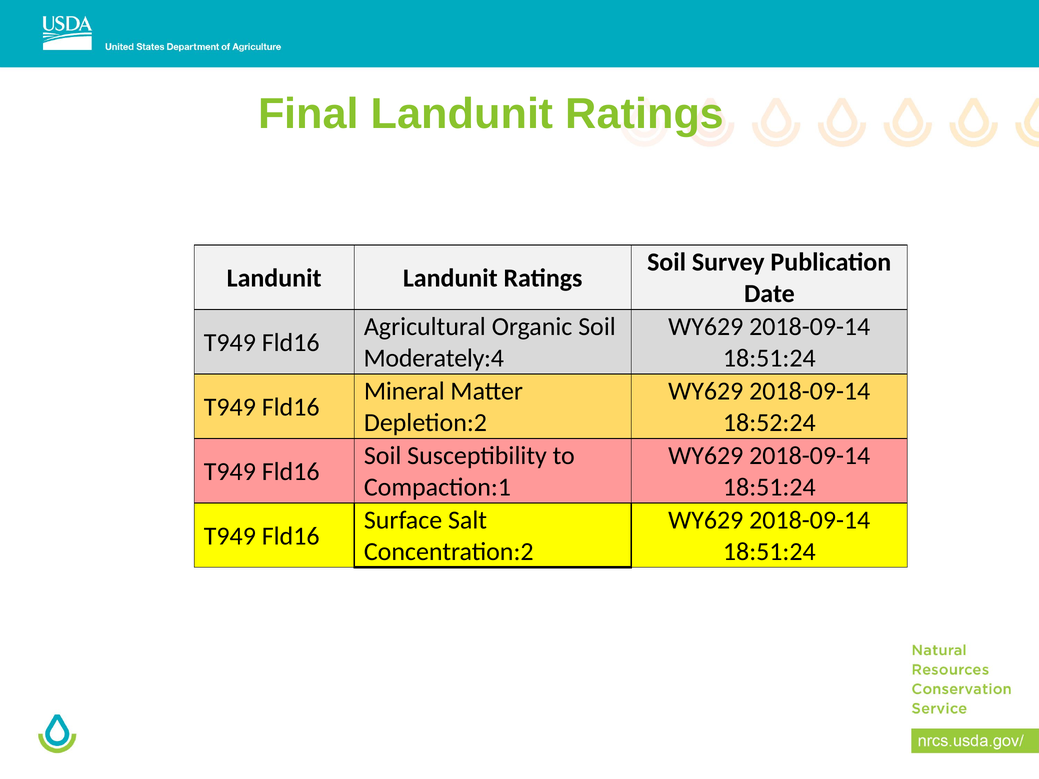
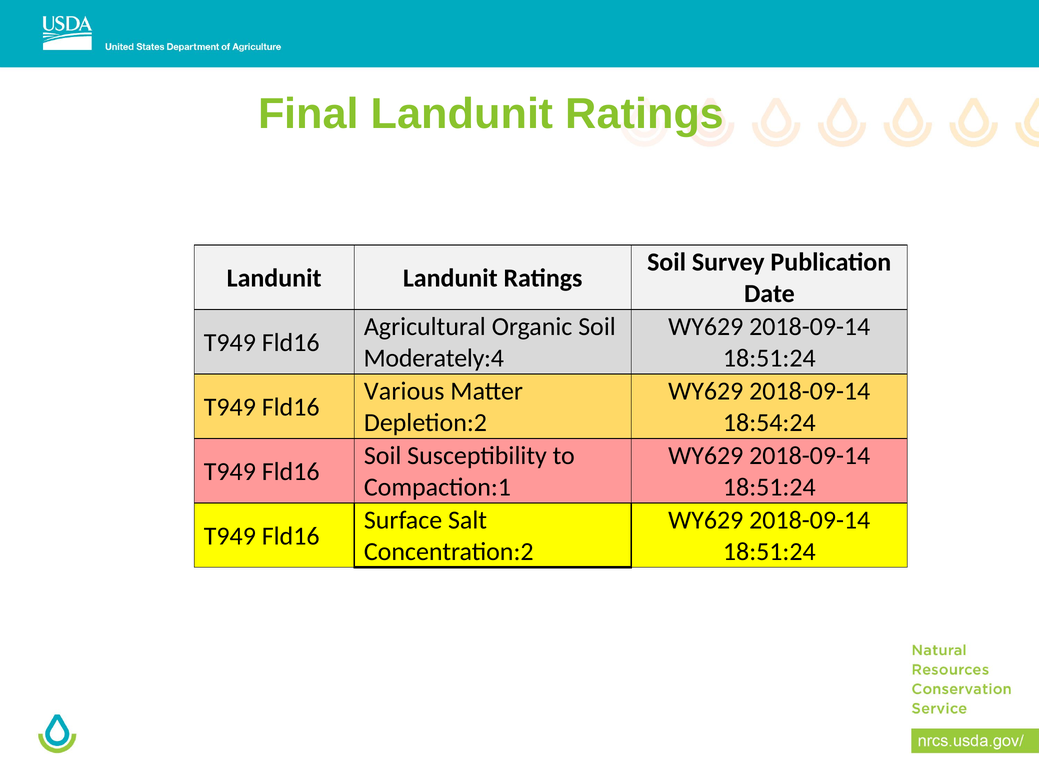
Mineral: Mineral -> Various
18:52:24: 18:52:24 -> 18:54:24
